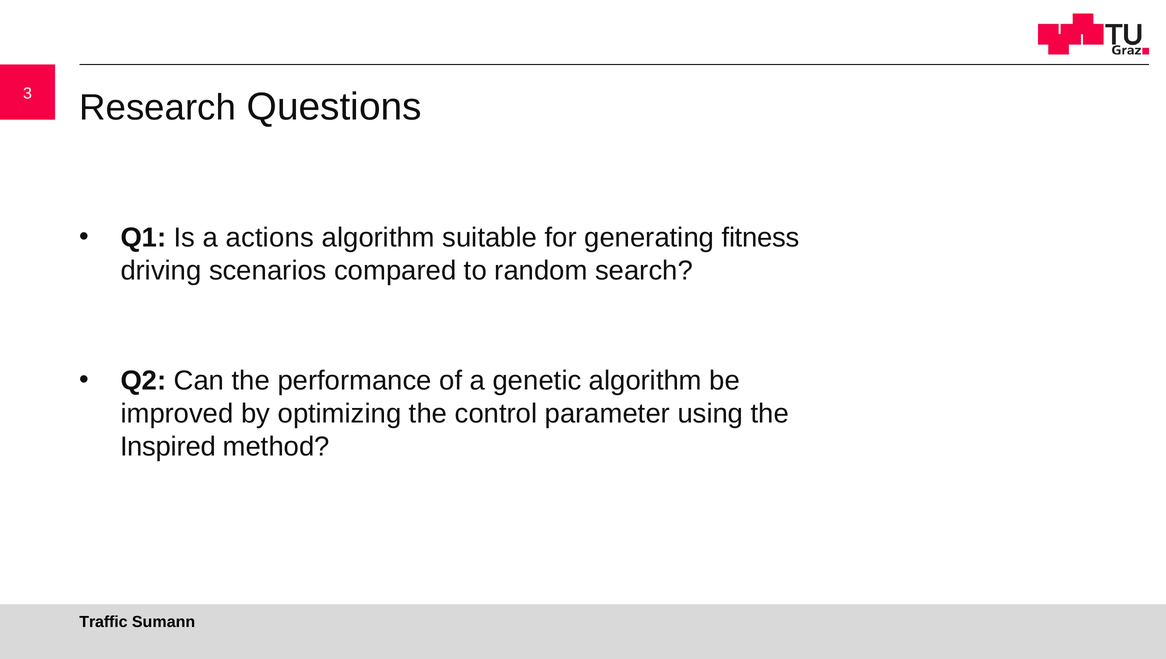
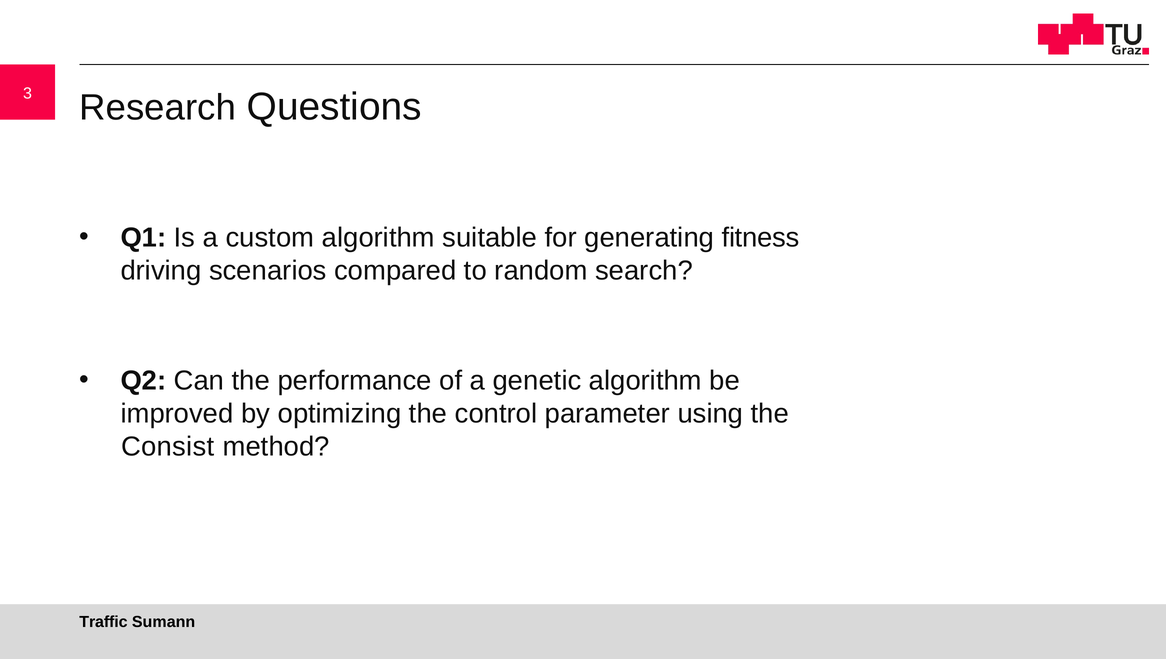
actions: actions -> custom
Inspired: Inspired -> Consist
